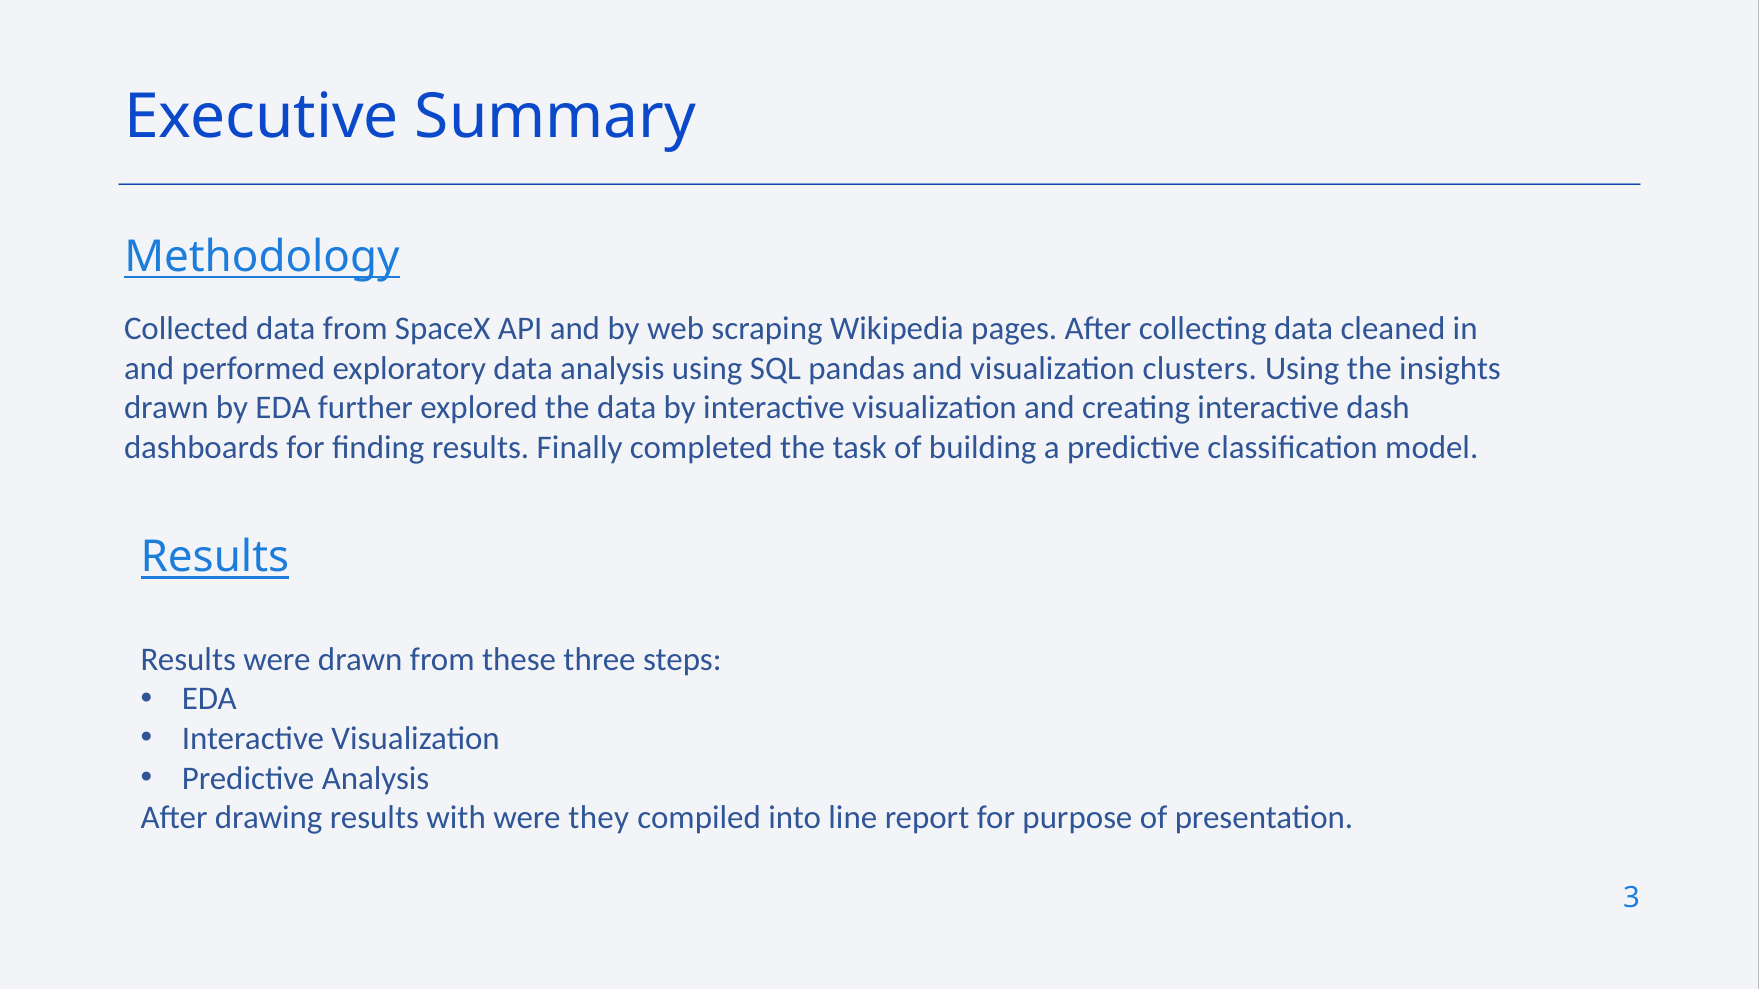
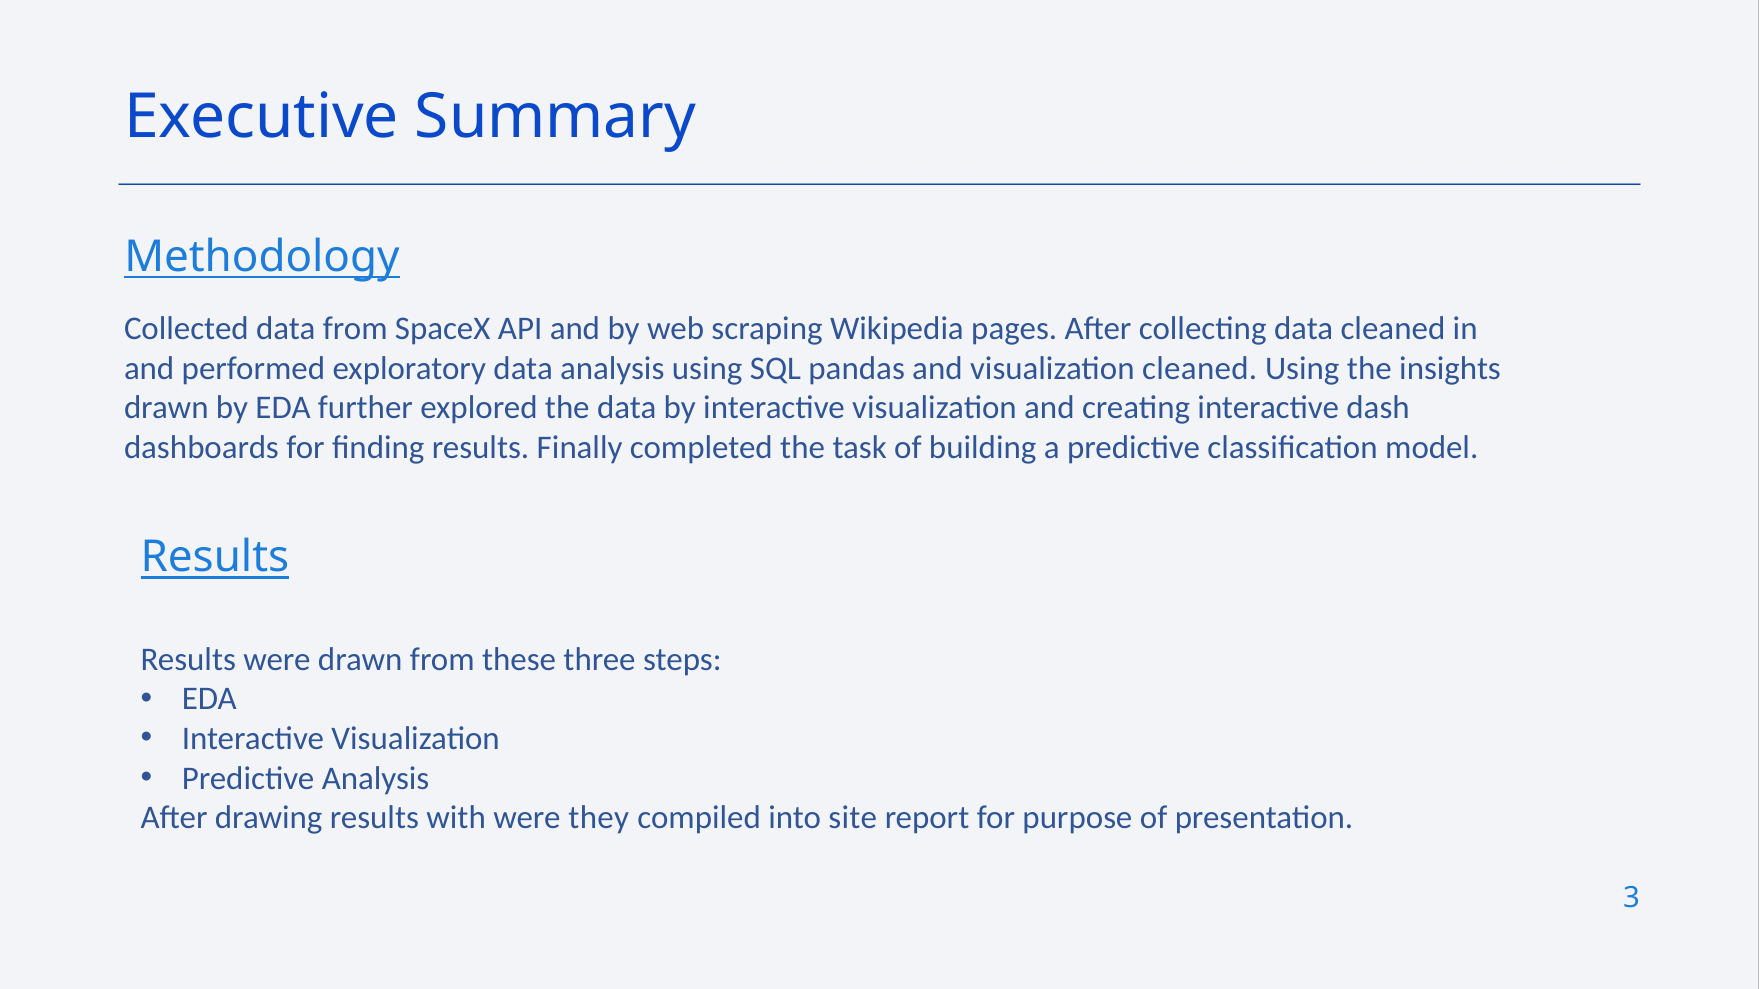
visualization clusters: clusters -> cleaned
line: line -> site
